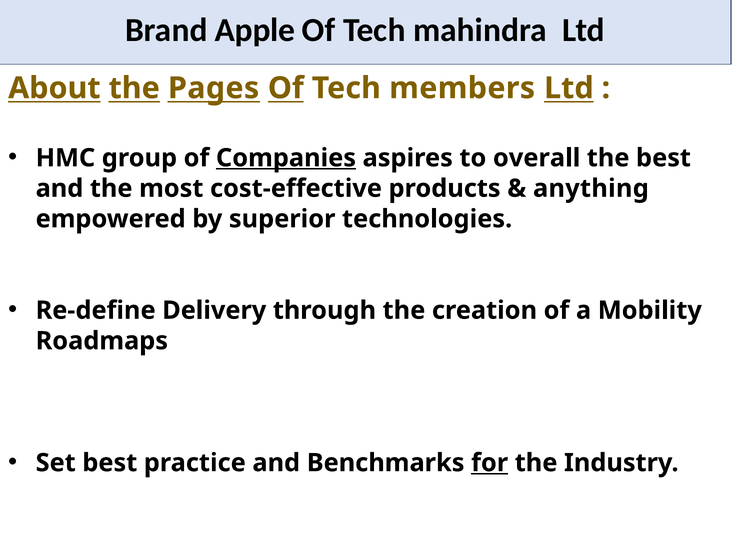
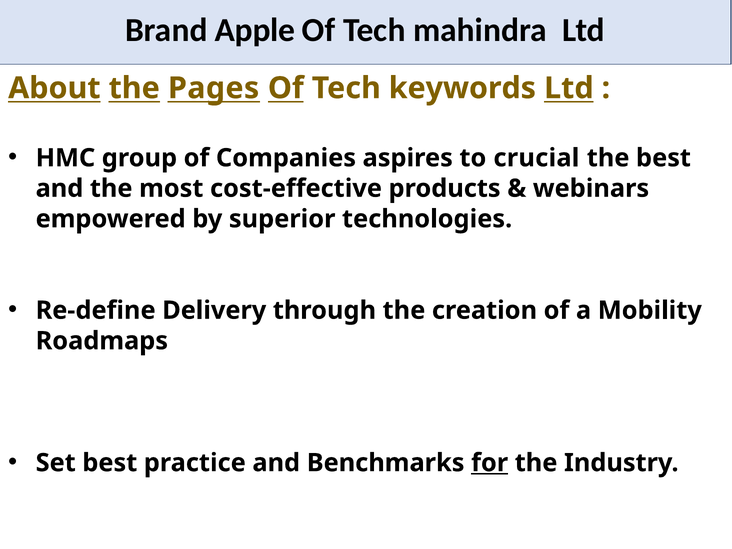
members: members -> keywords
Companies underline: present -> none
overall: overall -> crucial
anything: anything -> webinars
